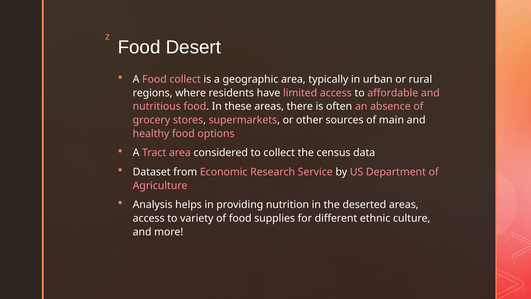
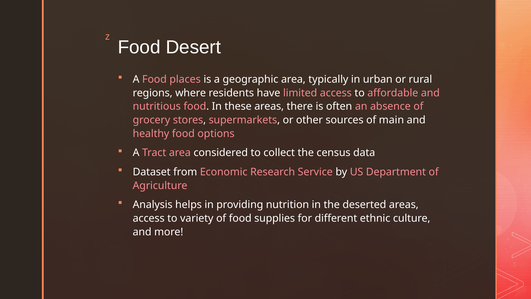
Food collect: collect -> places
